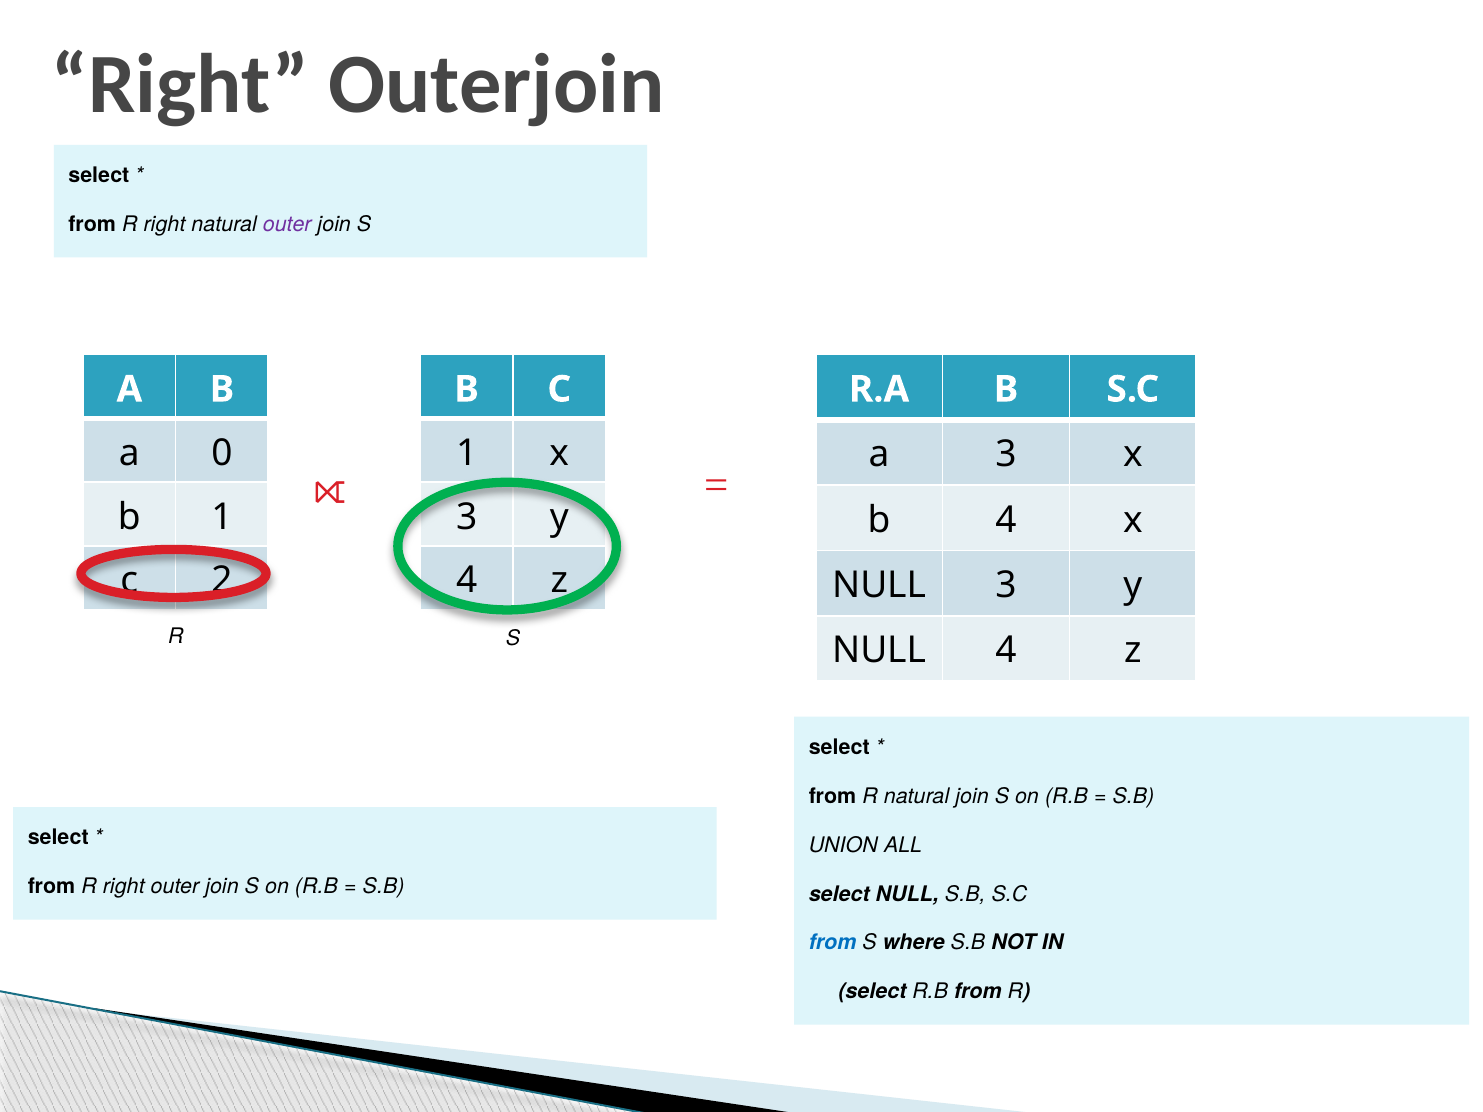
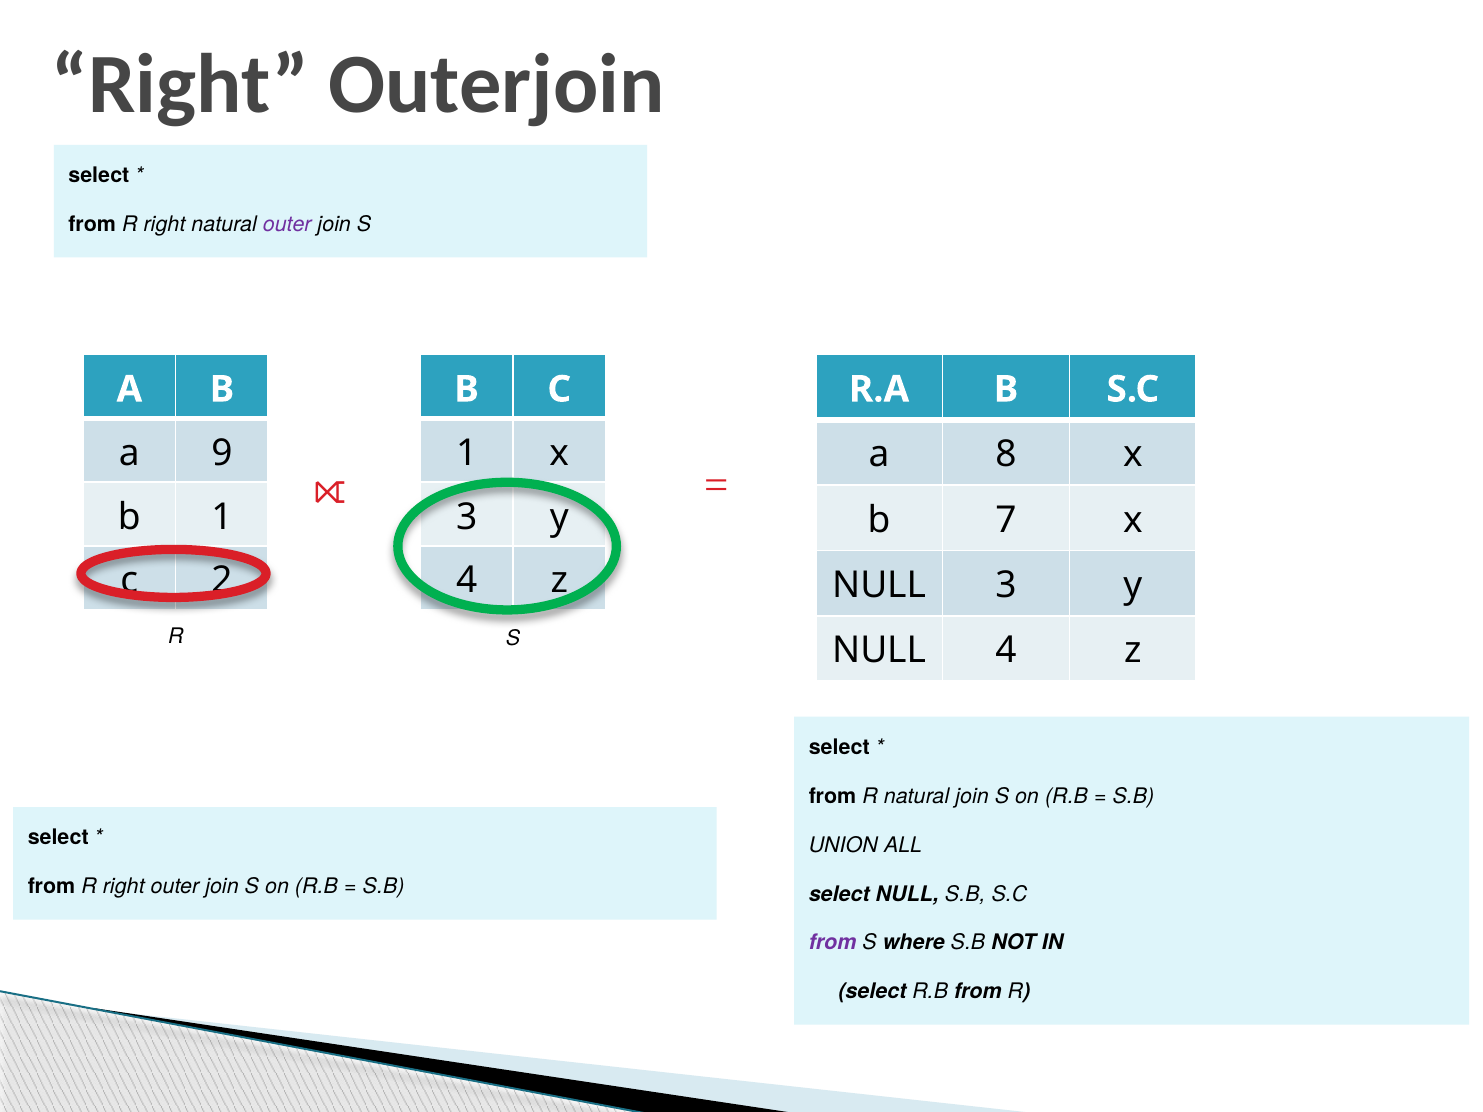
0: 0 -> 9
a 3: 3 -> 8
b 4: 4 -> 7
from at (833, 943) colour: blue -> purple
